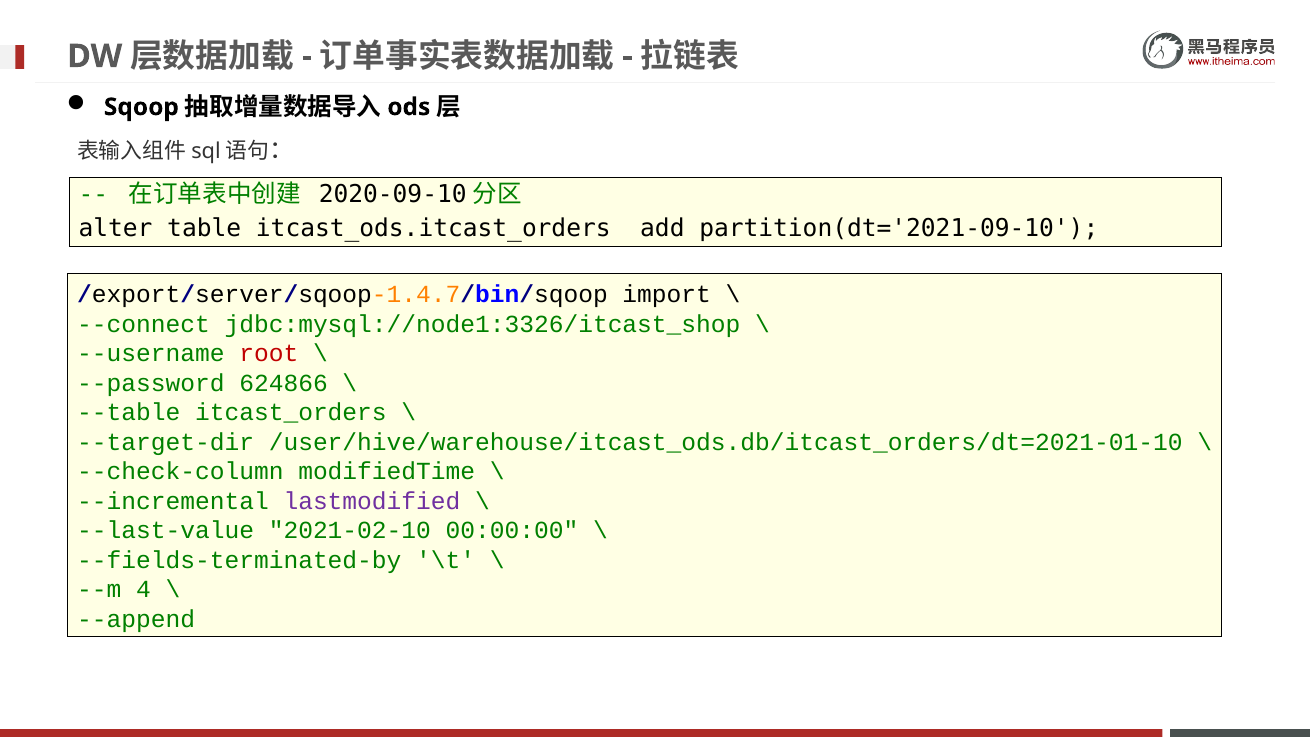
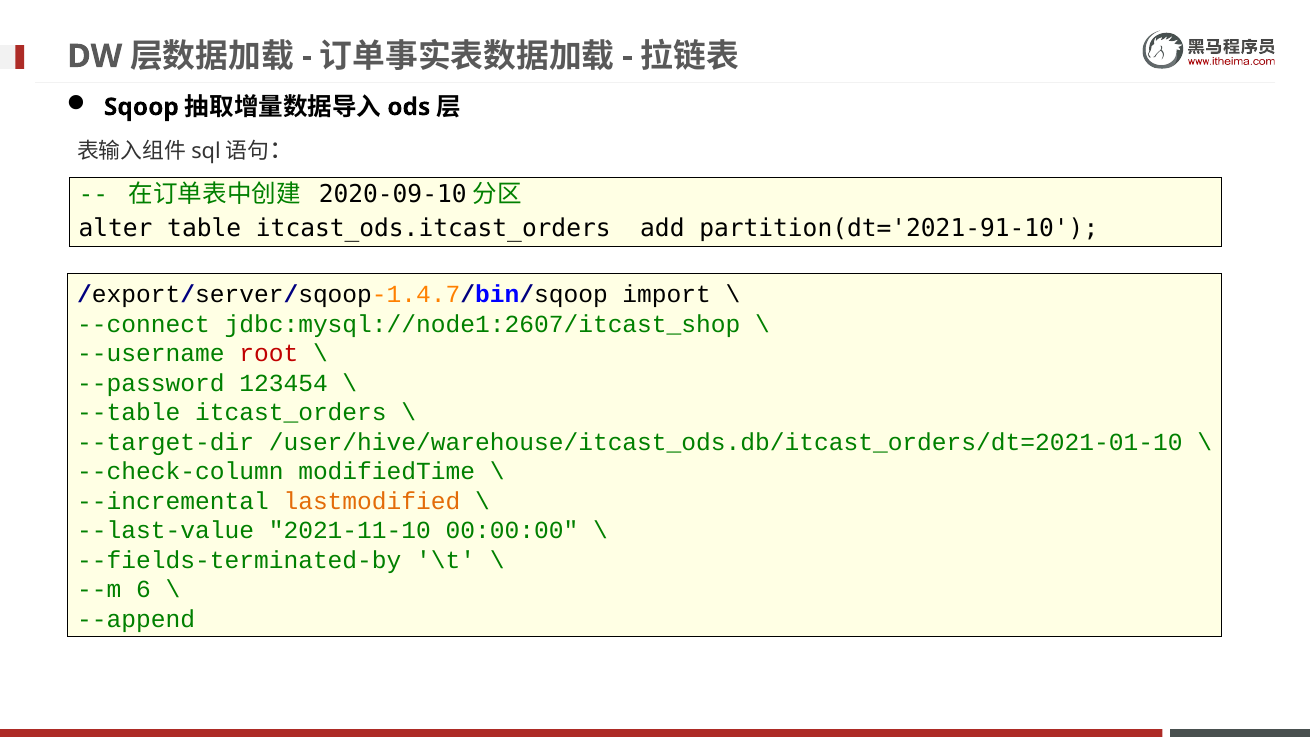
partition(dt='2021-09-10: partition(dt='2021-09-10 -> partition(dt='2021-91-10
jdbc:mysql://node1:3326/itcast_shop: jdbc:mysql://node1:3326/itcast_shop -> jdbc:mysql://node1:2607/itcast_shop
624866: 624866 -> 123454
lastmodified colour: purple -> orange
2021-02-10: 2021-02-10 -> 2021-11-10
4: 4 -> 6
